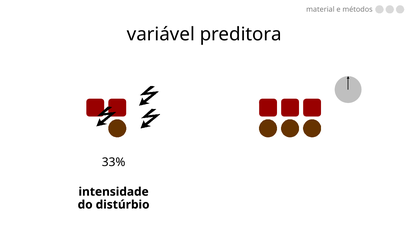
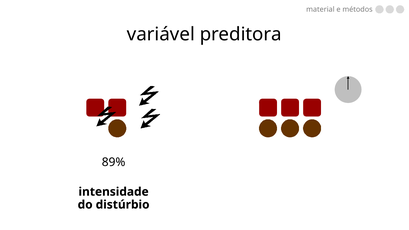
33%: 33% -> 89%
